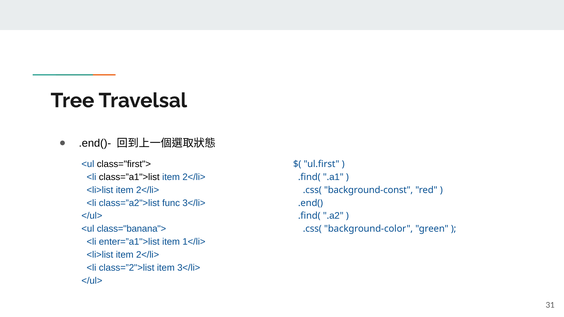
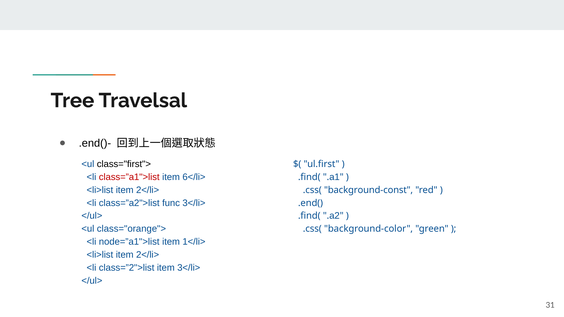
class=”a1">list colour: black -> red
2</li> at (194, 177): 2</li> -> 6</li>
class="banana">: class="banana"> -> class="orange">
enter=”a1">list: enter=”a1">list -> node=”a1">list
